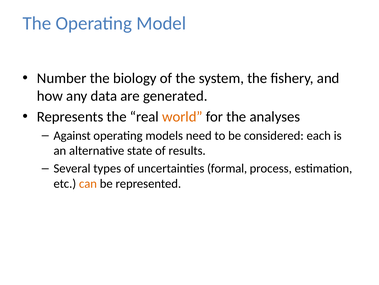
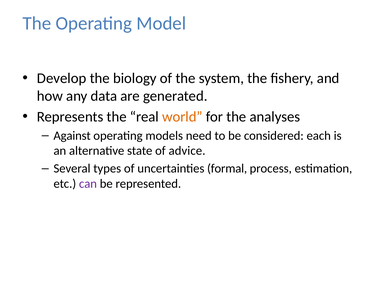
Number: Number -> Develop
results: results -> advice
can colour: orange -> purple
